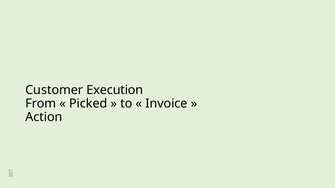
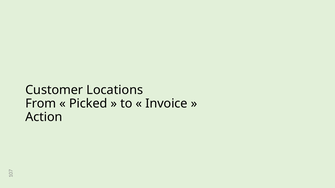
Execution: Execution -> Locations
